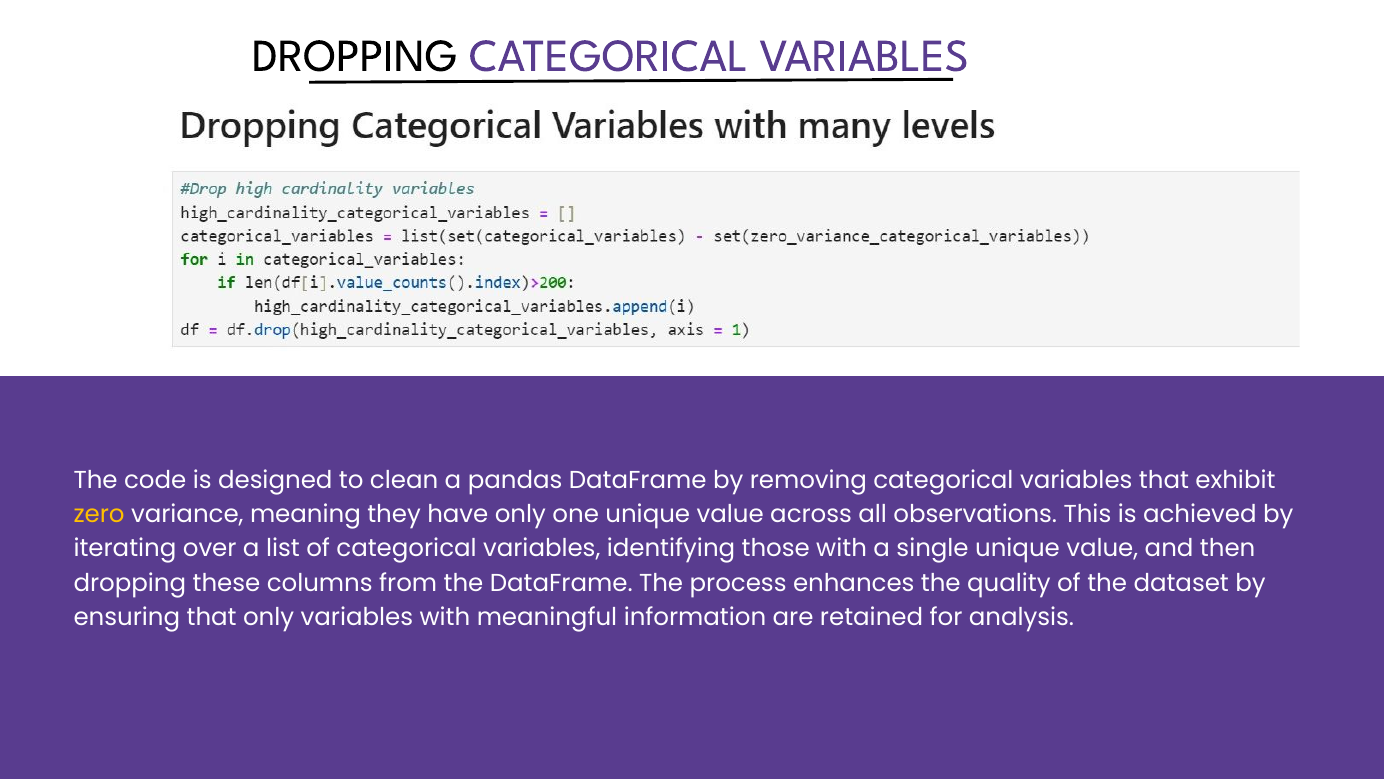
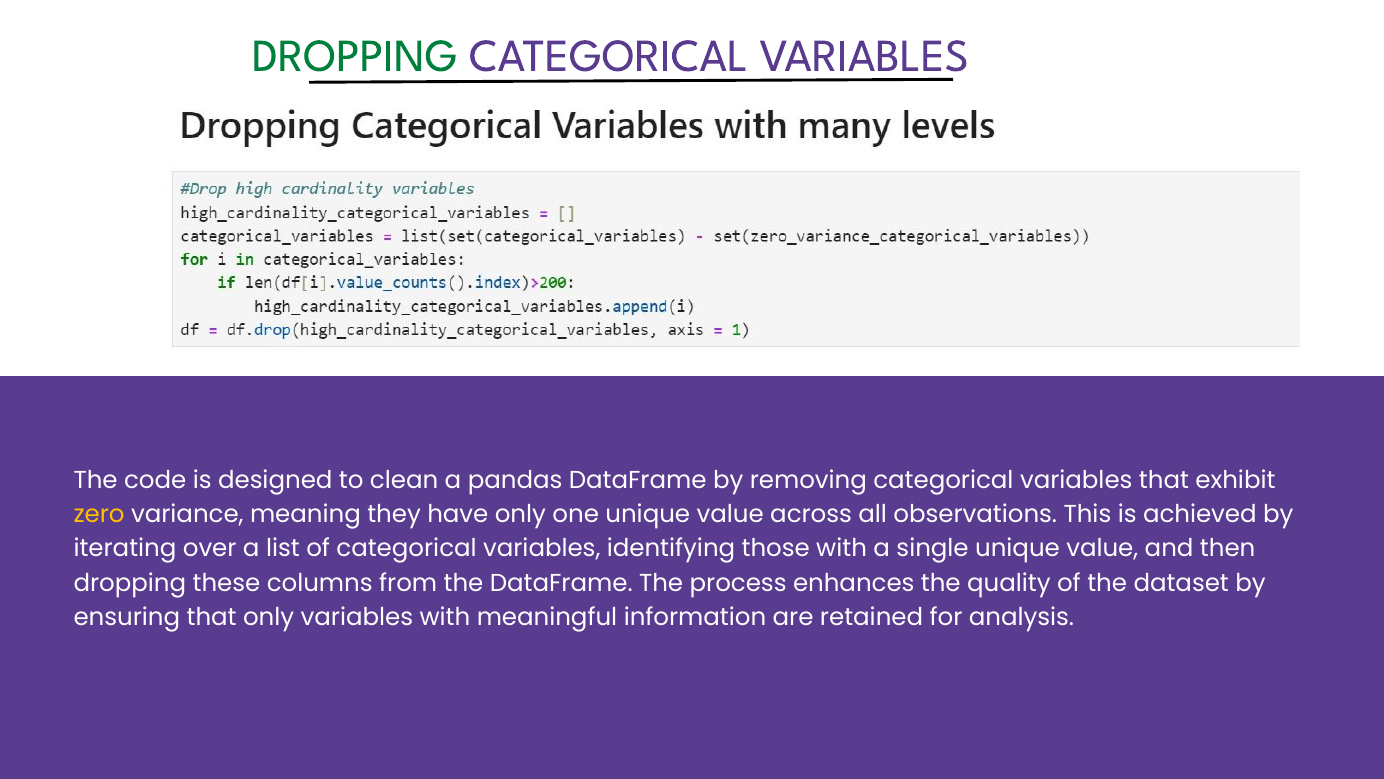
DROPPING at (355, 56) colour: black -> green
